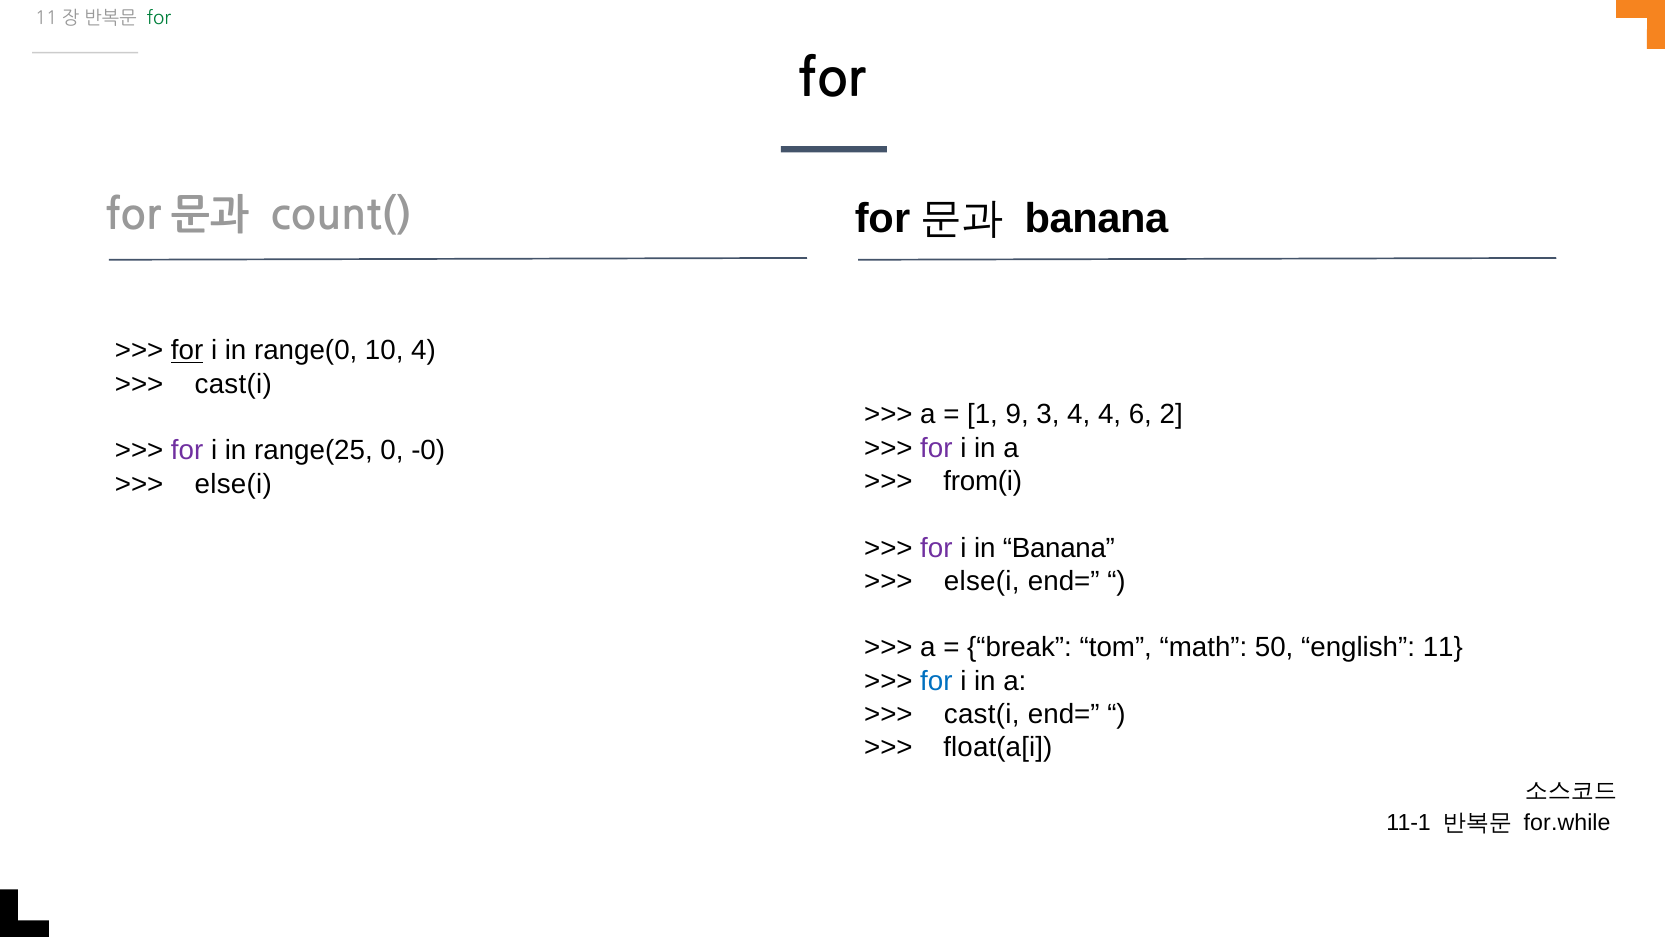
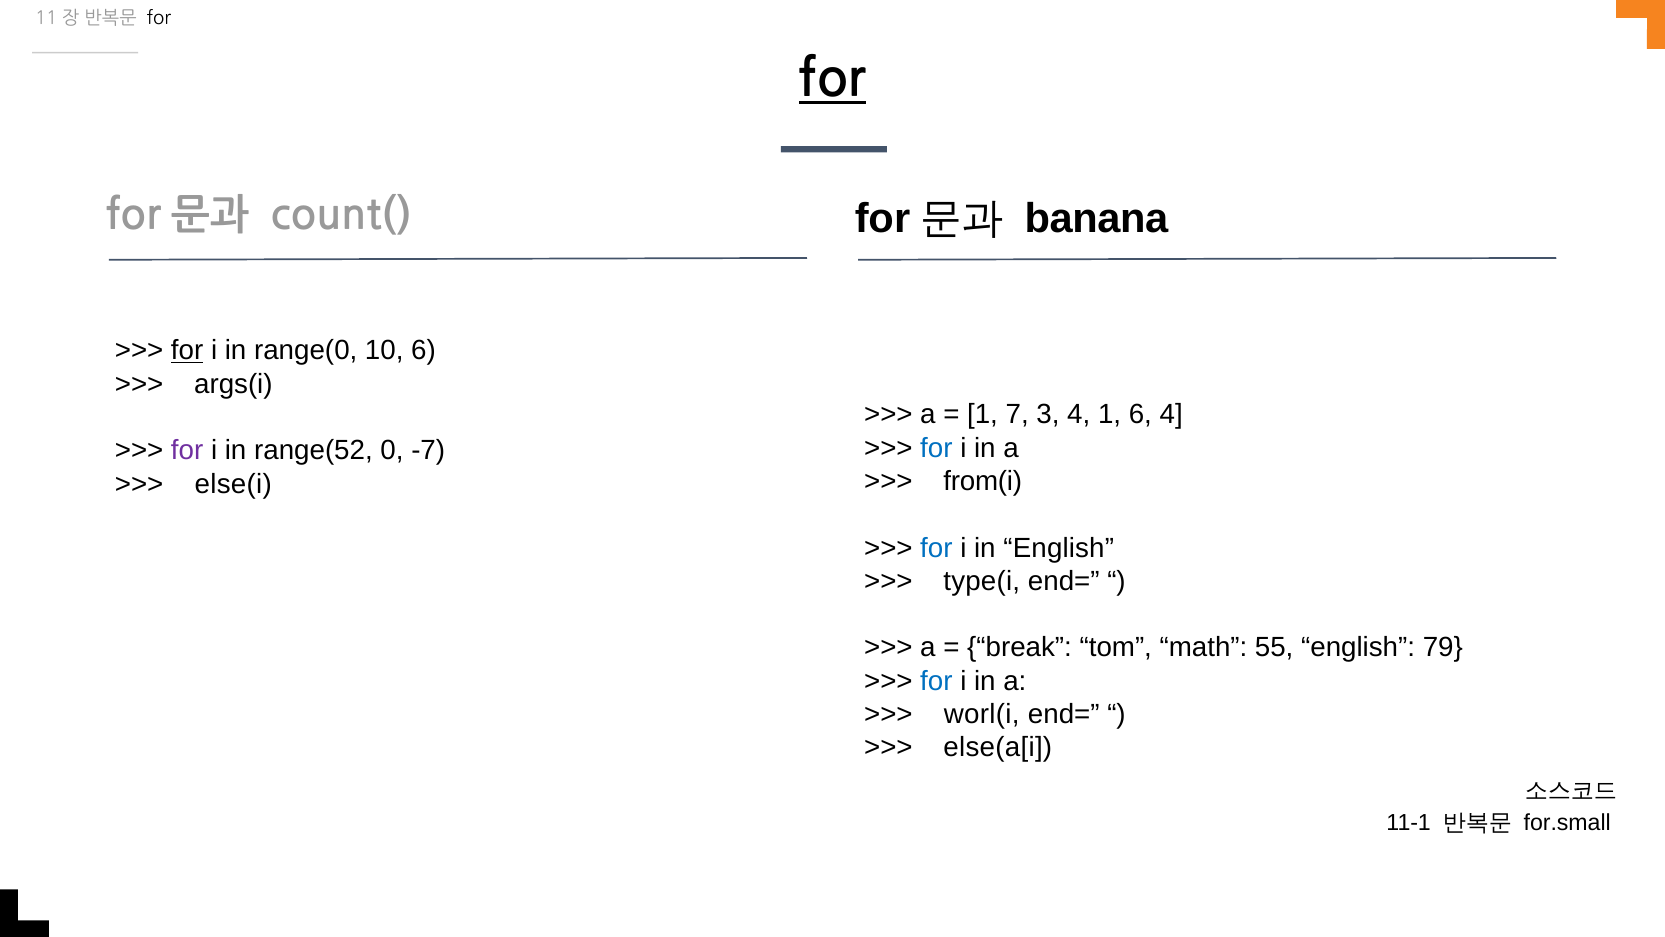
for at (159, 18) colour: green -> black
for at (833, 80) underline: none -> present
10 4: 4 -> 6
cast(i at (233, 384): cast(i -> args(i
9: 9 -> 7
4 4: 4 -> 1
6 2: 2 -> 4
for at (936, 448) colour: purple -> blue
range(25: range(25 -> range(52
-0: -0 -> -7
for at (936, 548) colour: purple -> blue
in Banana: Banana -> English
else(i at (982, 581): else(i -> type(i
50: 50 -> 55
11: 11 -> 79
cast(i at (982, 714): cast(i -> worl(i
float(a[i: float(a[i -> else(a[i
for.while: for.while -> for.small
